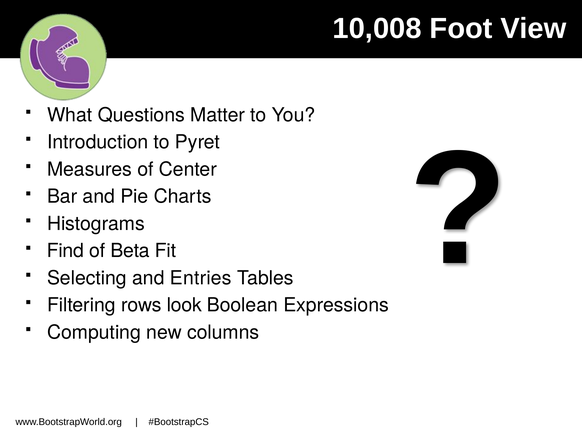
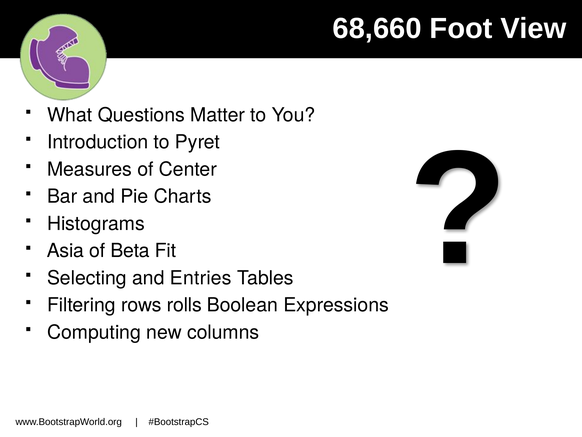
10,008: 10,008 -> 68,660
Find: Find -> Asia
look: look -> rolls
